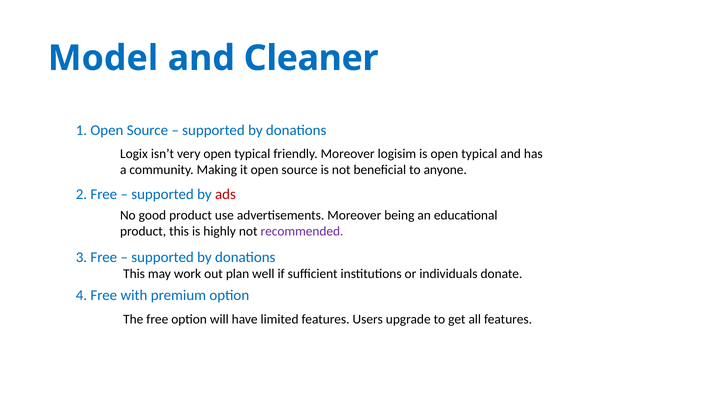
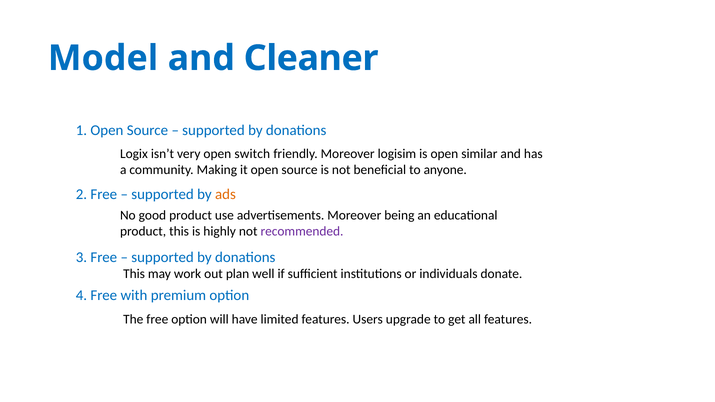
very open typical: typical -> switch
is open typical: typical -> similar
ads colour: red -> orange
